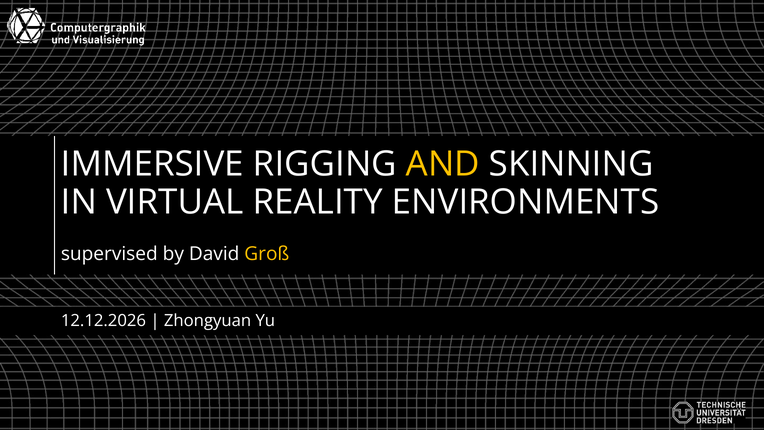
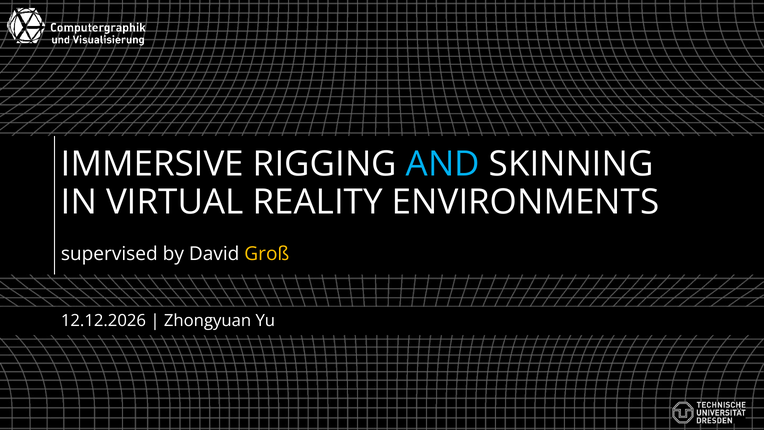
AND at (443, 164) colour: yellow -> light blue
